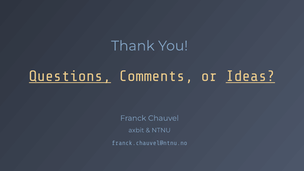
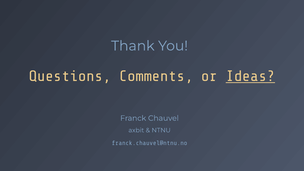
Questions underline: present -> none
